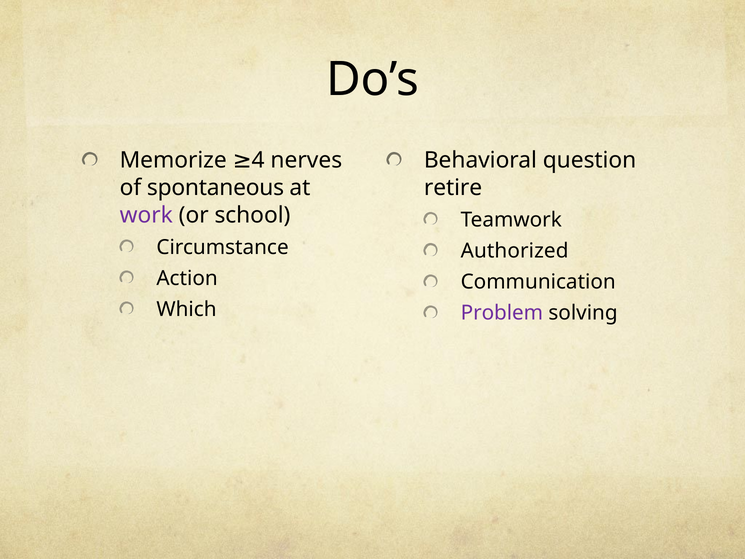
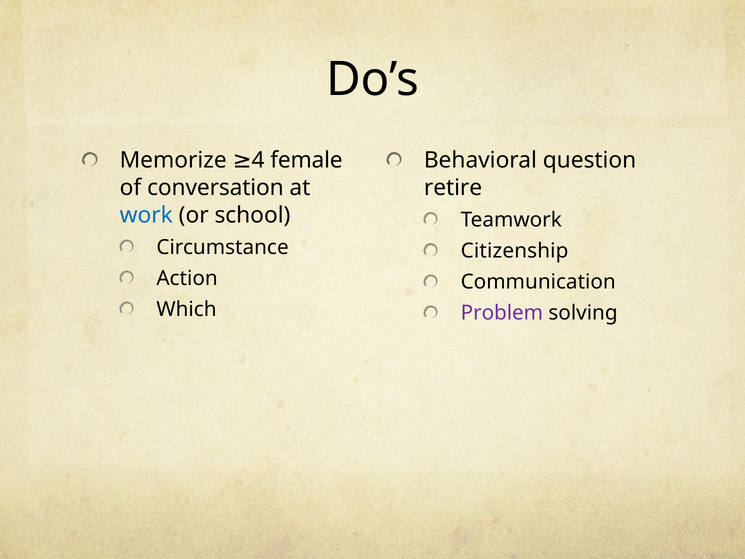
nerves: nerves -> female
spontaneous: spontaneous -> conversation
work colour: purple -> blue
Authorized: Authorized -> Citizenship
